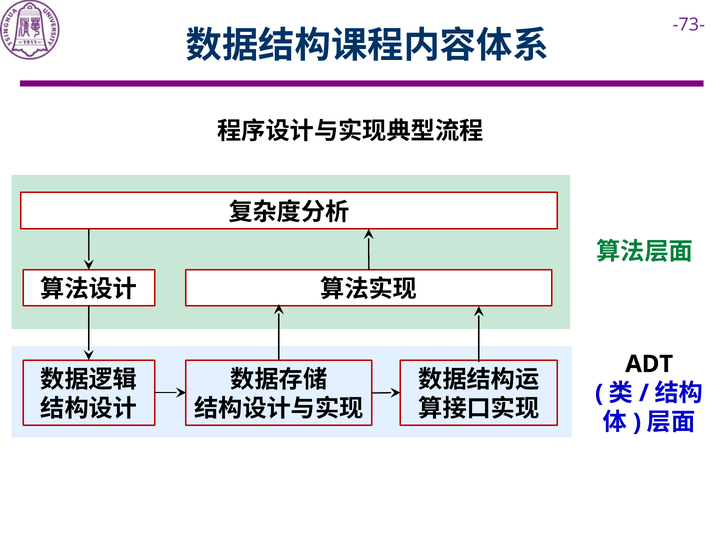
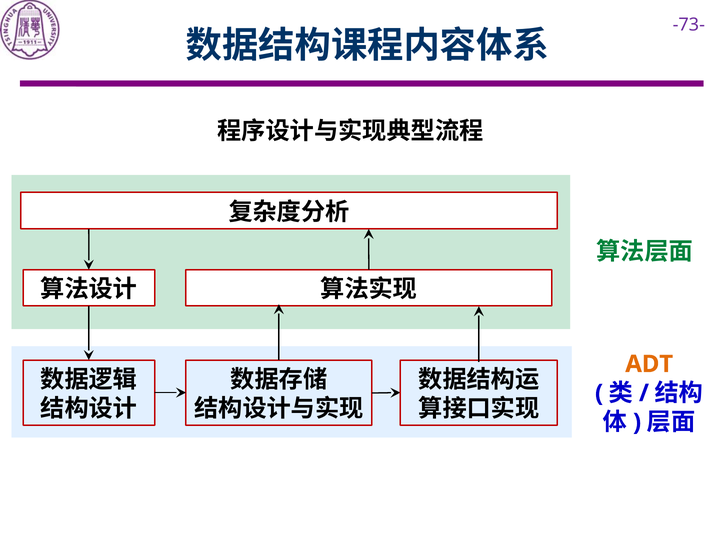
ADT colour: black -> orange
